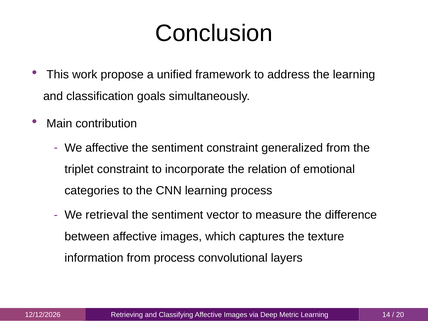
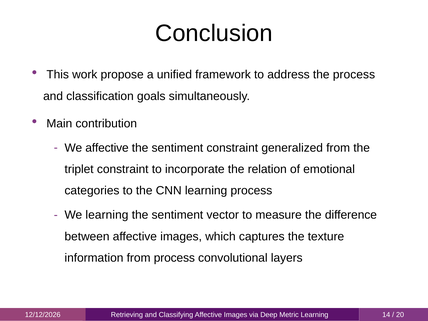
the learning: learning -> process
We retrieval: retrieval -> learning
